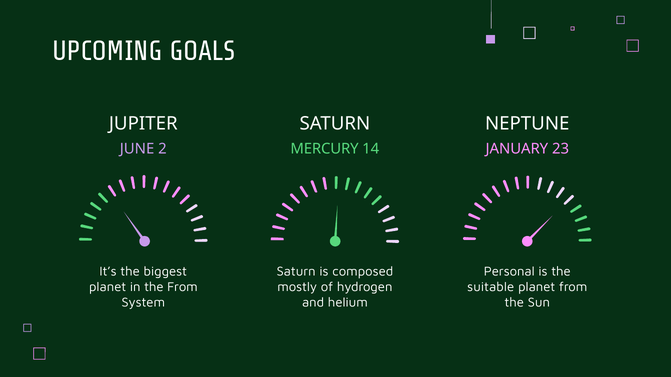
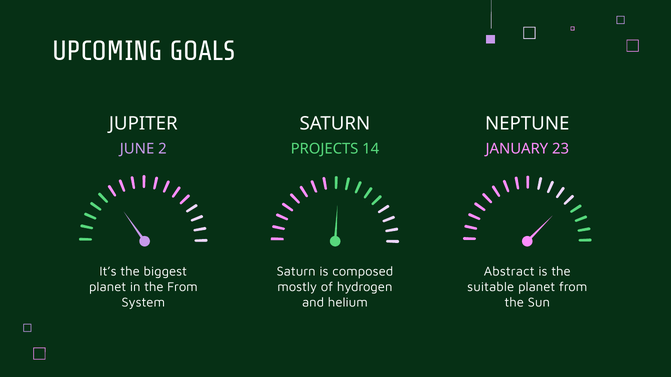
MERCURY: MERCURY -> PROJECTS
Personal: Personal -> Abstract
